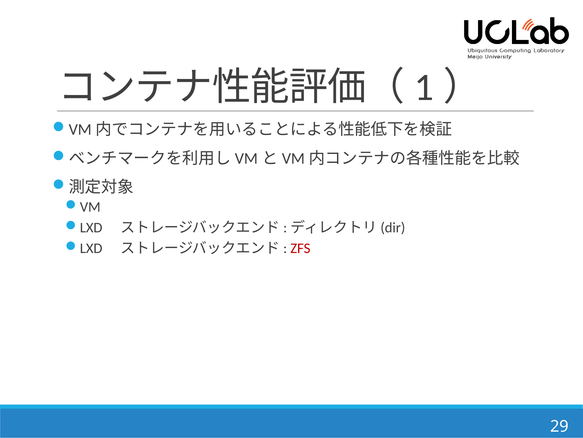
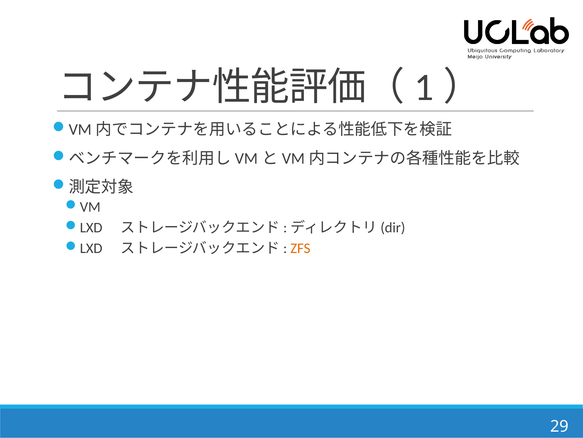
ZFS colour: red -> orange
